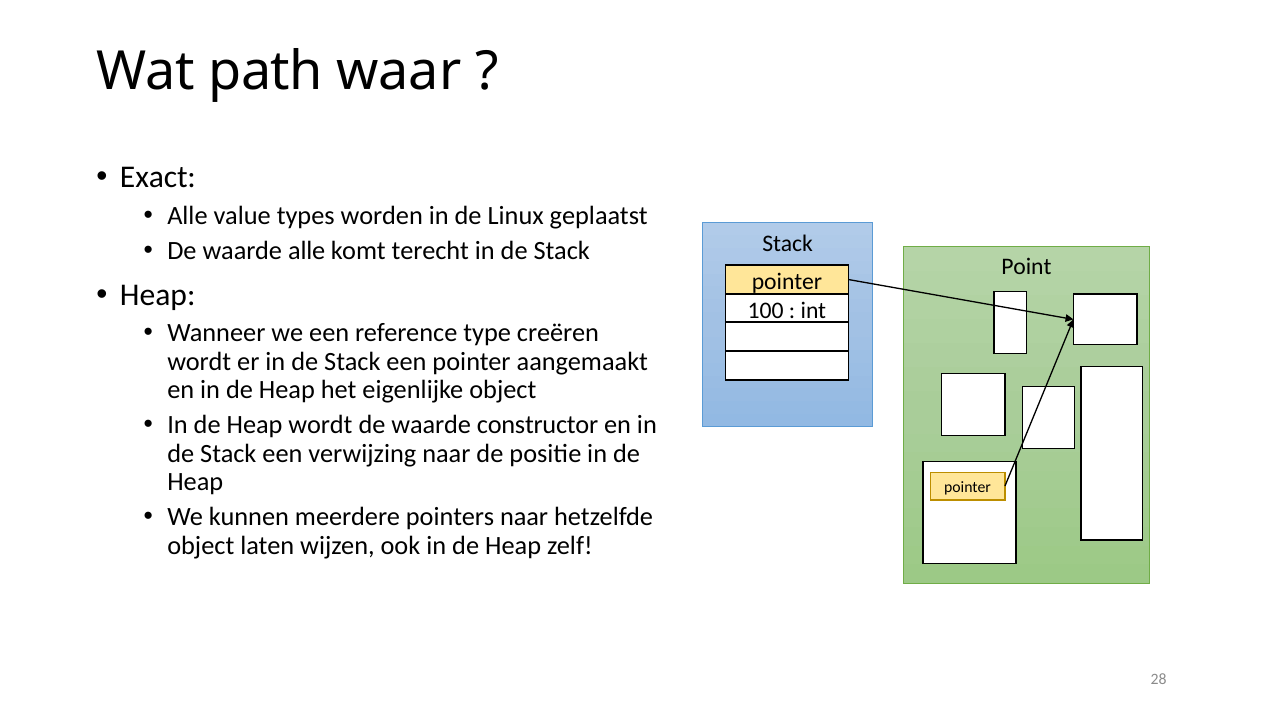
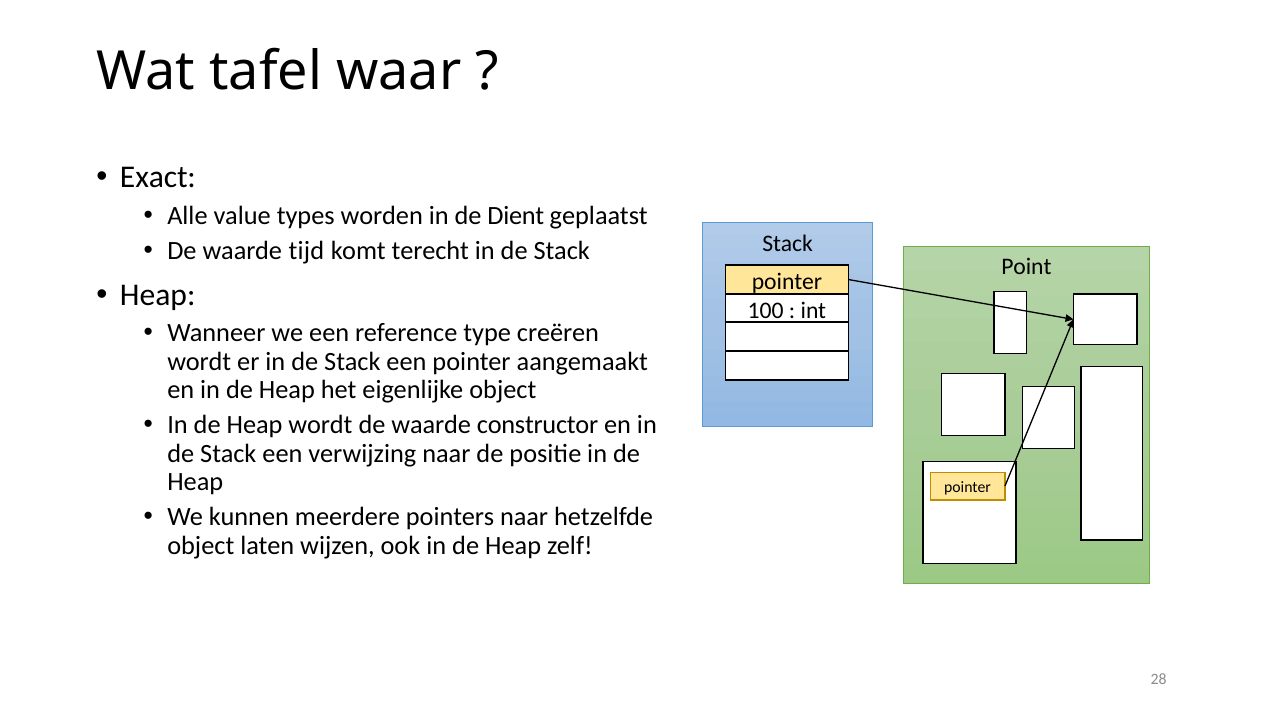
path: path -> tafel
Linux: Linux -> Dient
waarde alle: alle -> tijd
